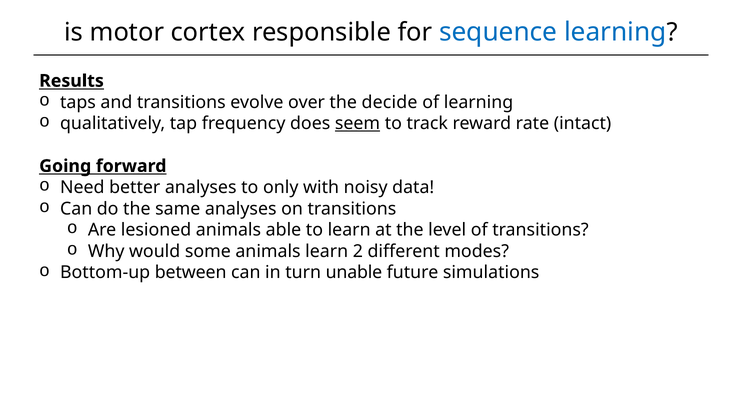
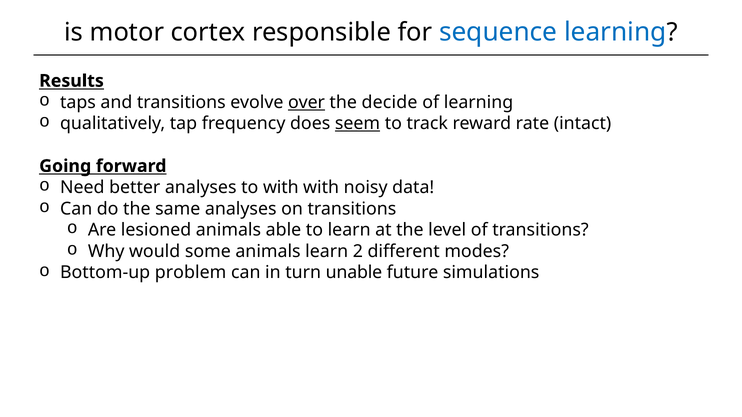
over underline: none -> present
to only: only -> with
between: between -> problem
